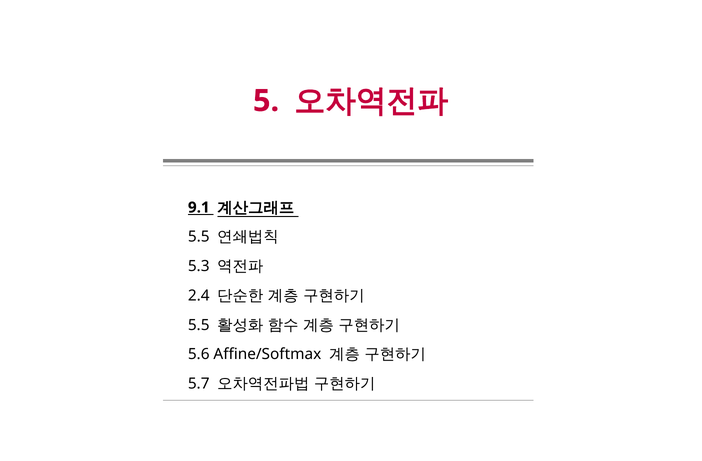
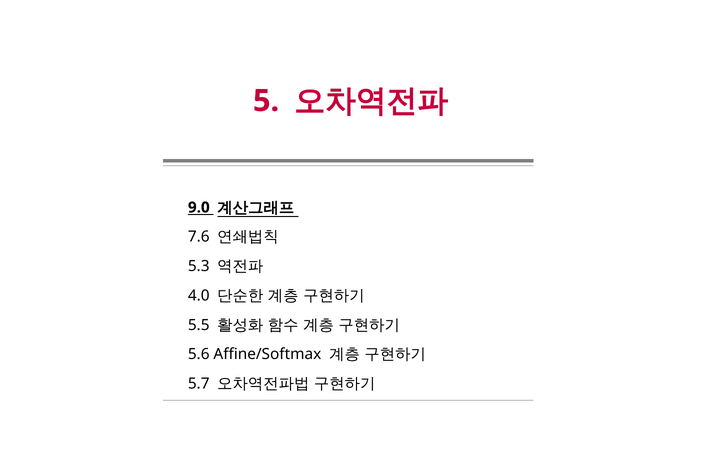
9.1: 9.1 -> 9.0
5.5 at (199, 237): 5.5 -> 7.6
2.4: 2.4 -> 4.0
